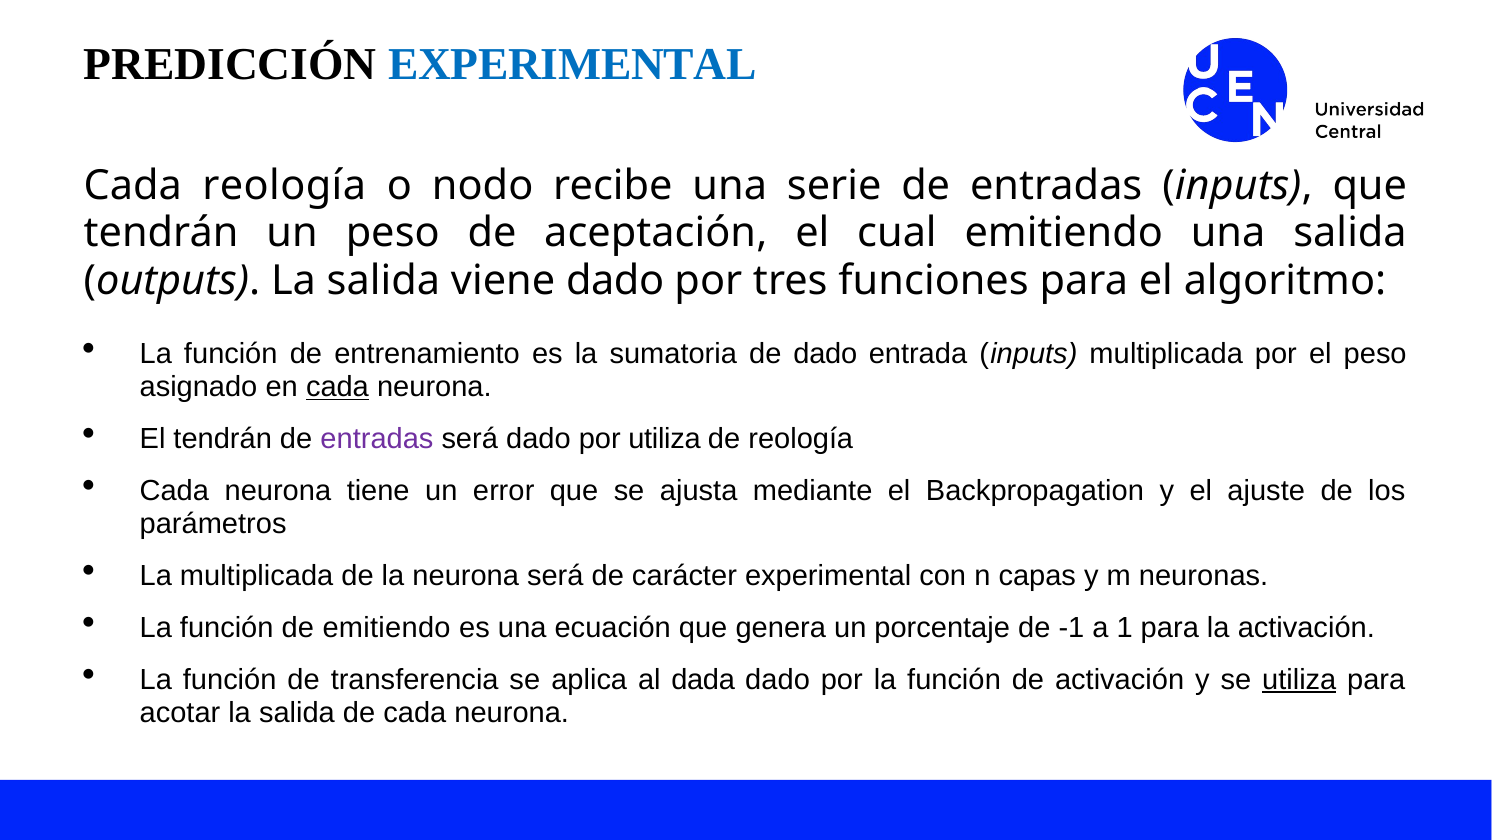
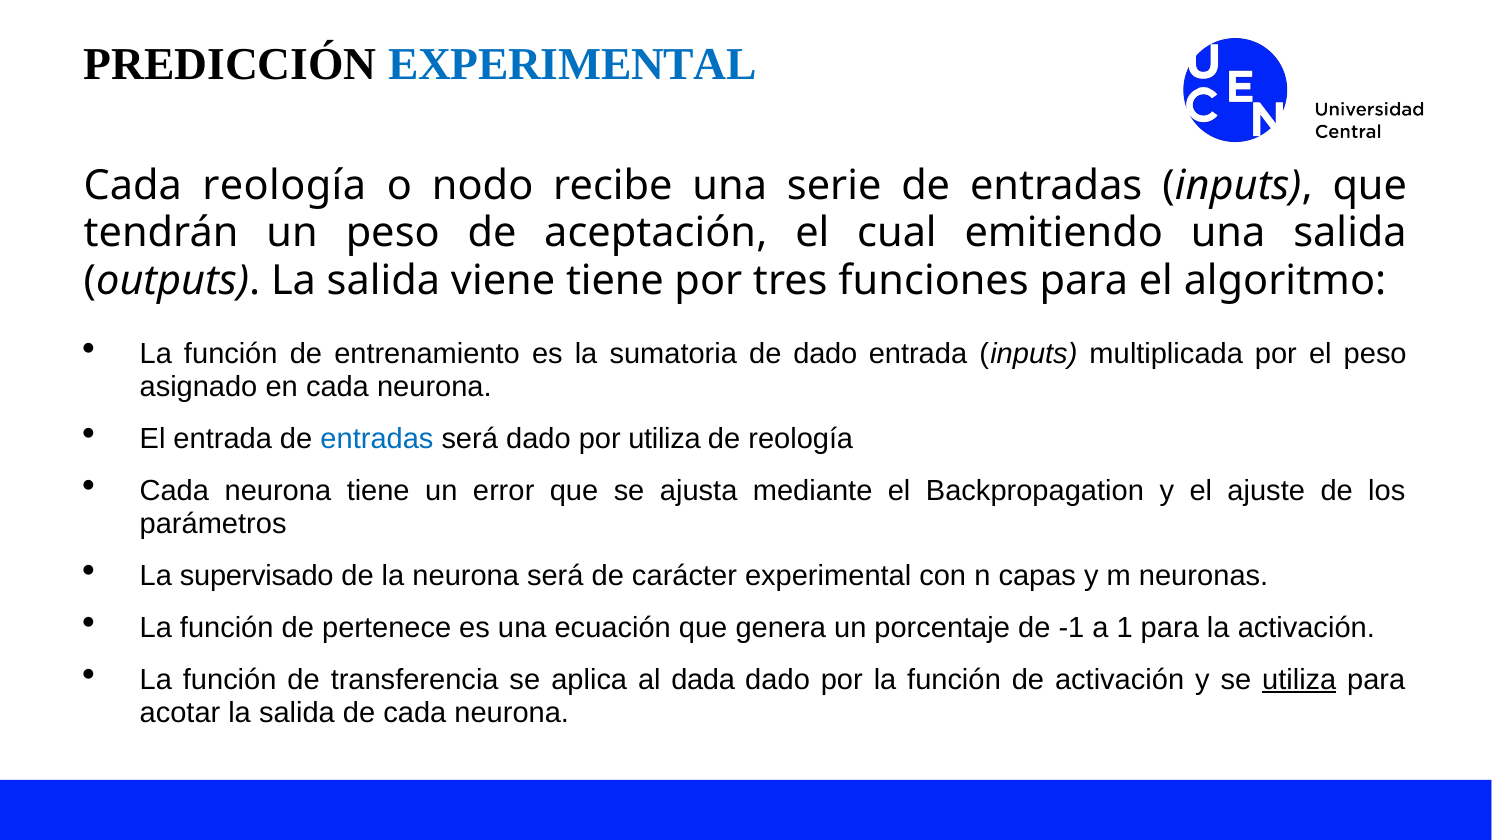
viene dado: dado -> tiene
cada at (337, 387) underline: present -> none
El tendrán: tendrán -> entrada
entradas at (377, 438) colour: purple -> blue
La multiplicada: multiplicada -> supervisado
de emitiendo: emitiendo -> pertenece
